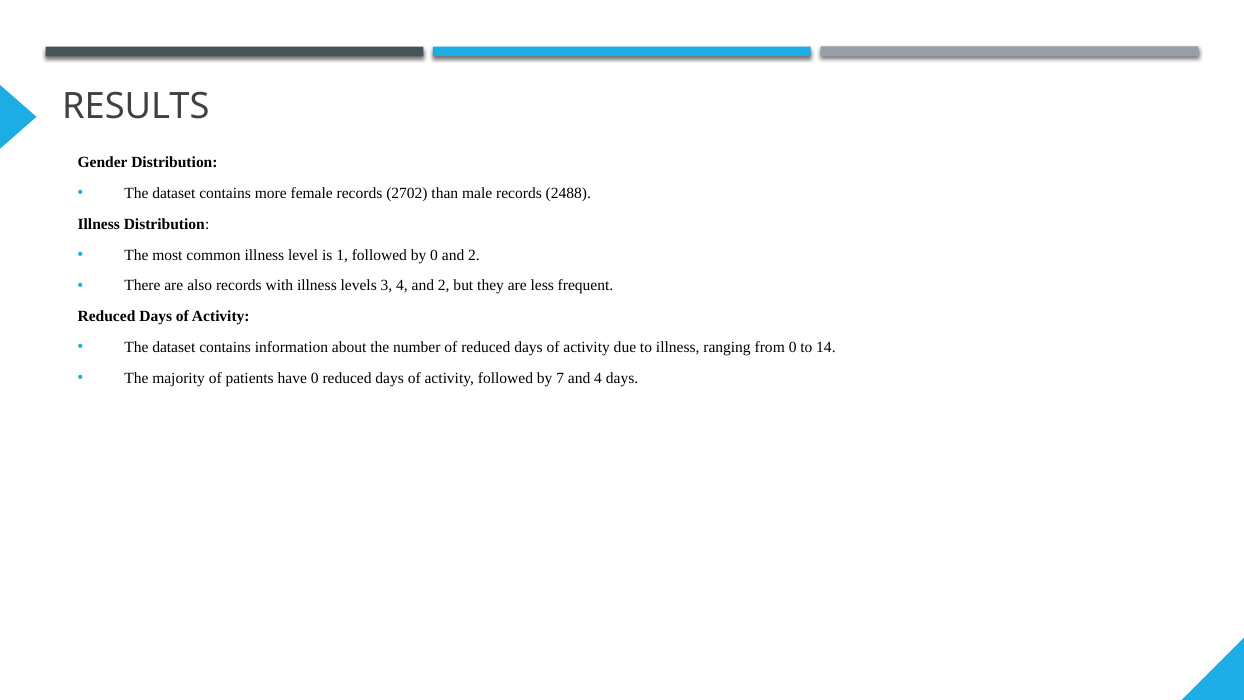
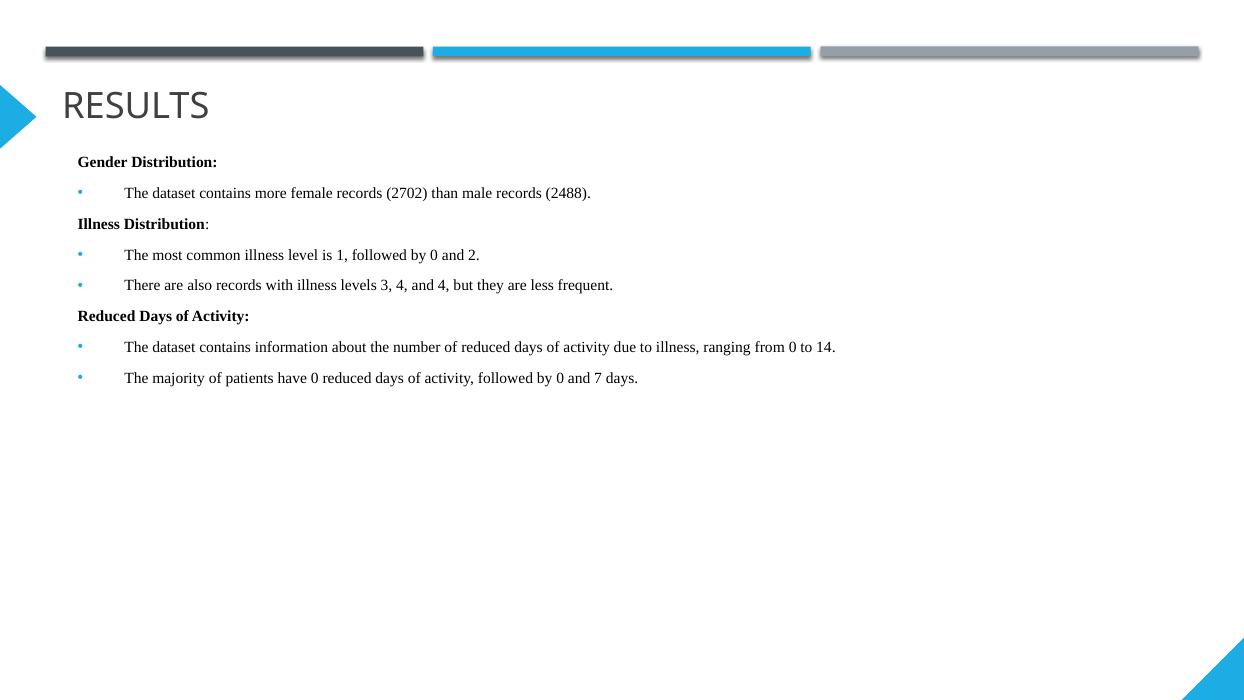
4 and 2: 2 -> 4
activity followed by 7: 7 -> 0
and 4: 4 -> 7
